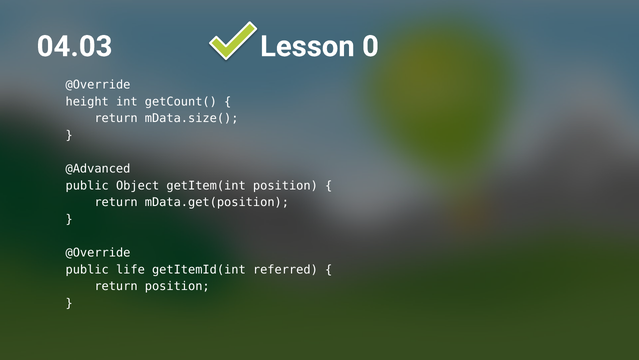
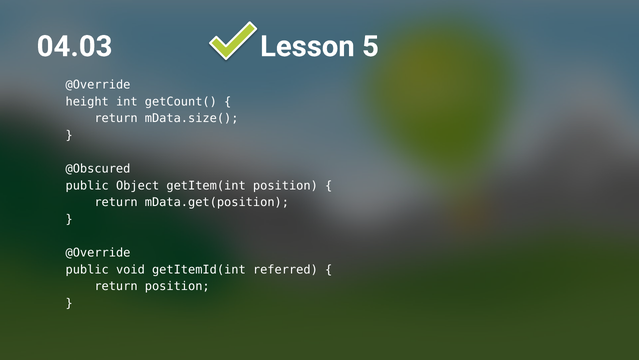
0: 0 -> 5
@Advanced: @Advanced -> @Obscured
life: life -> void
